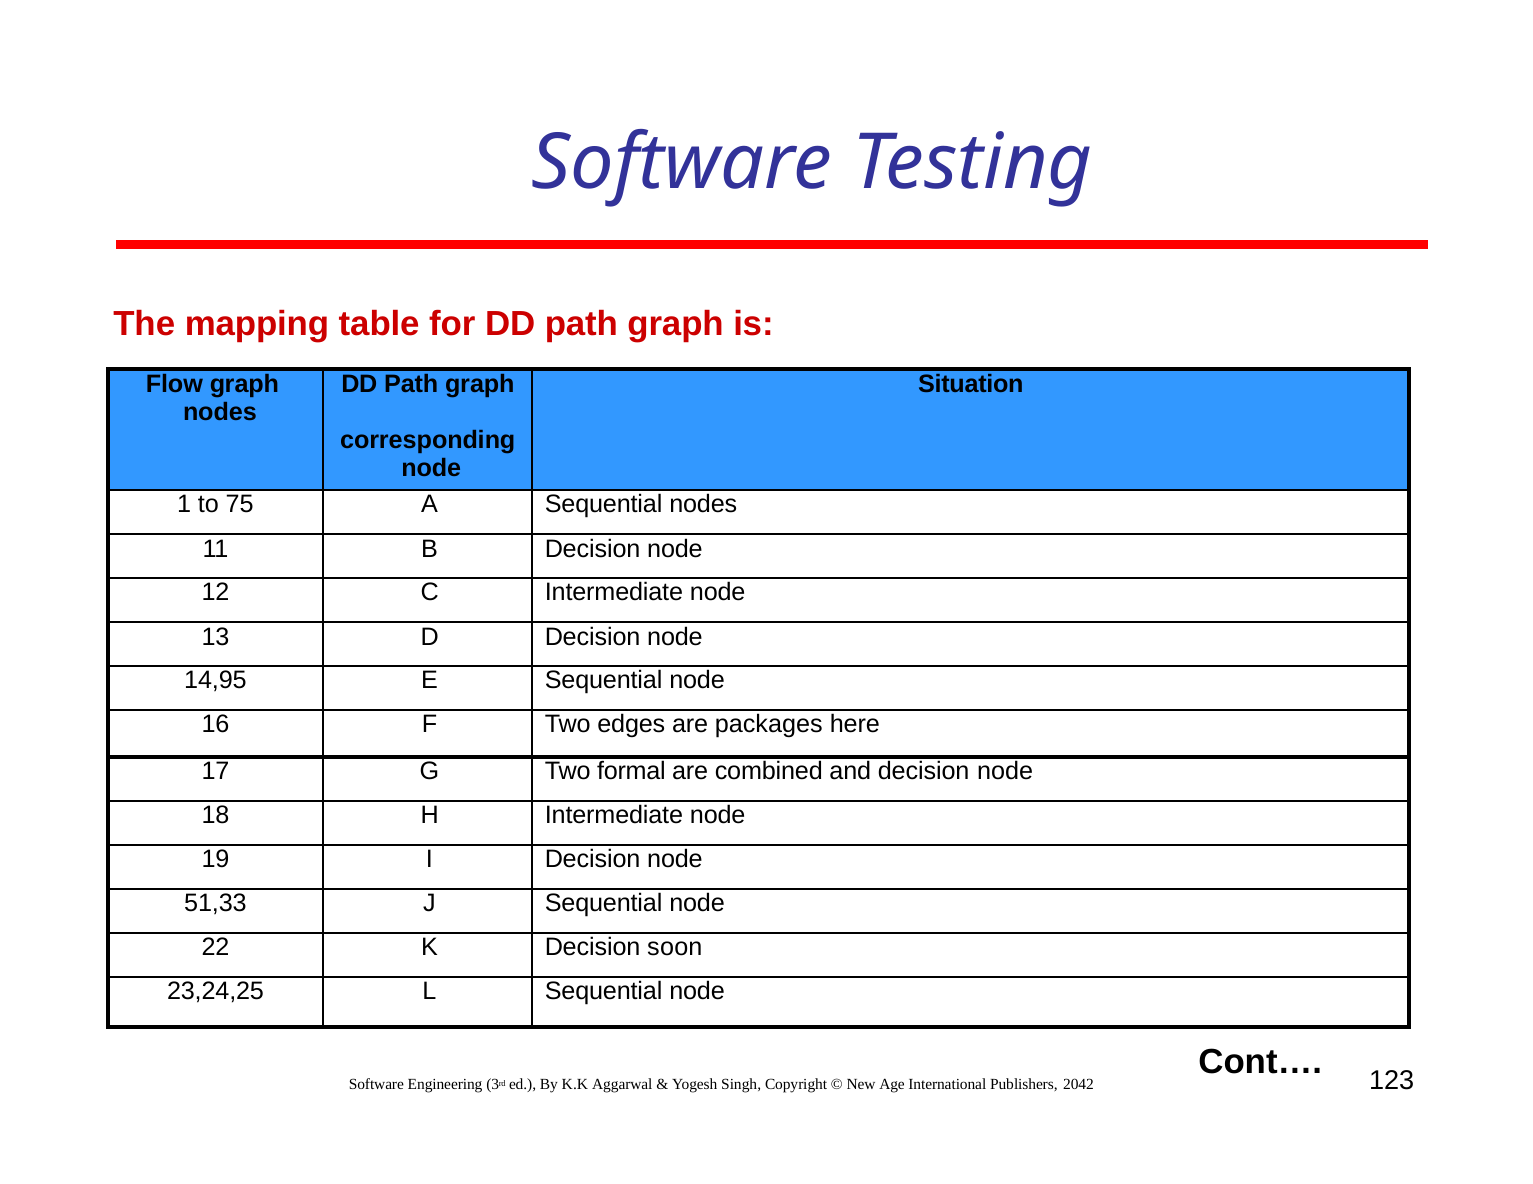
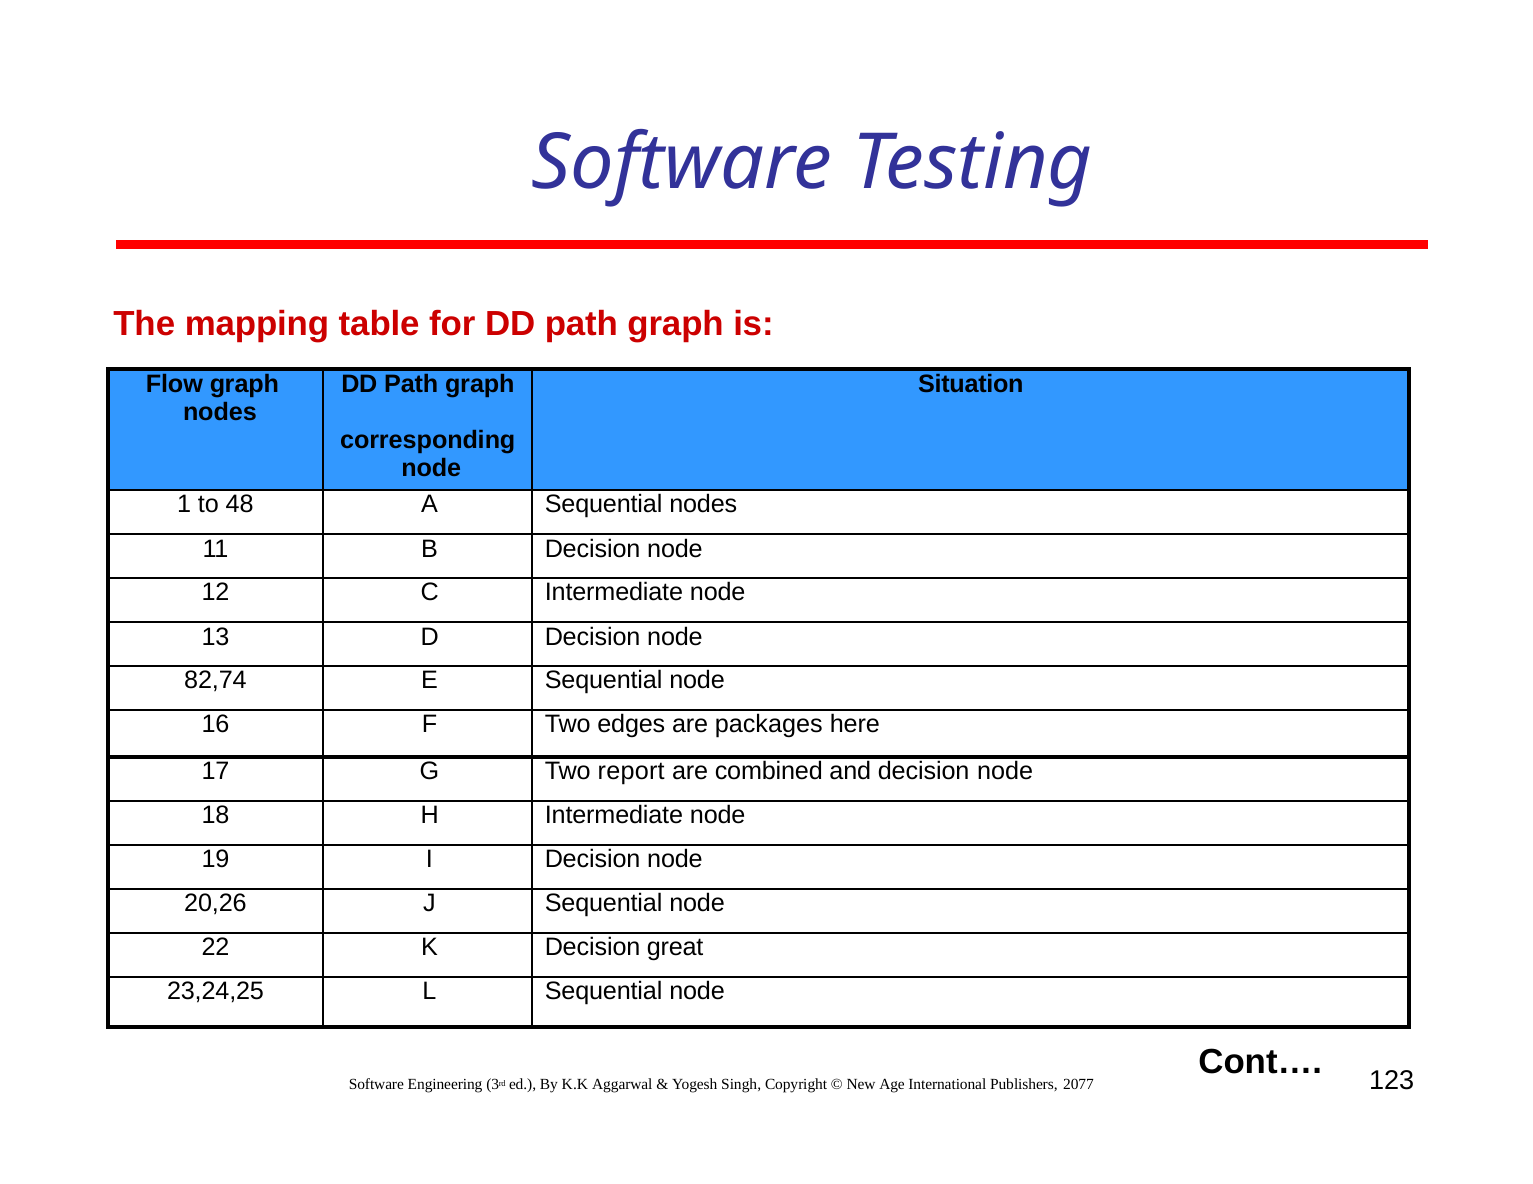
75: 75 -> 48
14,95: 14,95 -> 82,74
formal: formal -> report
51,33: 51,33 -> 20,26
soon: soon -> great
2042: 2042 -> 2077
